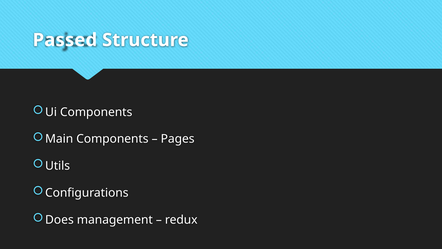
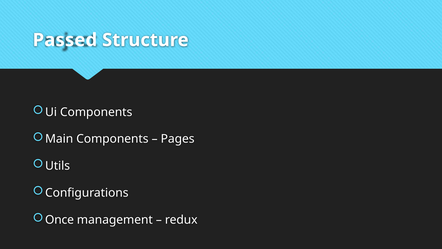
Does: Does -> Once
